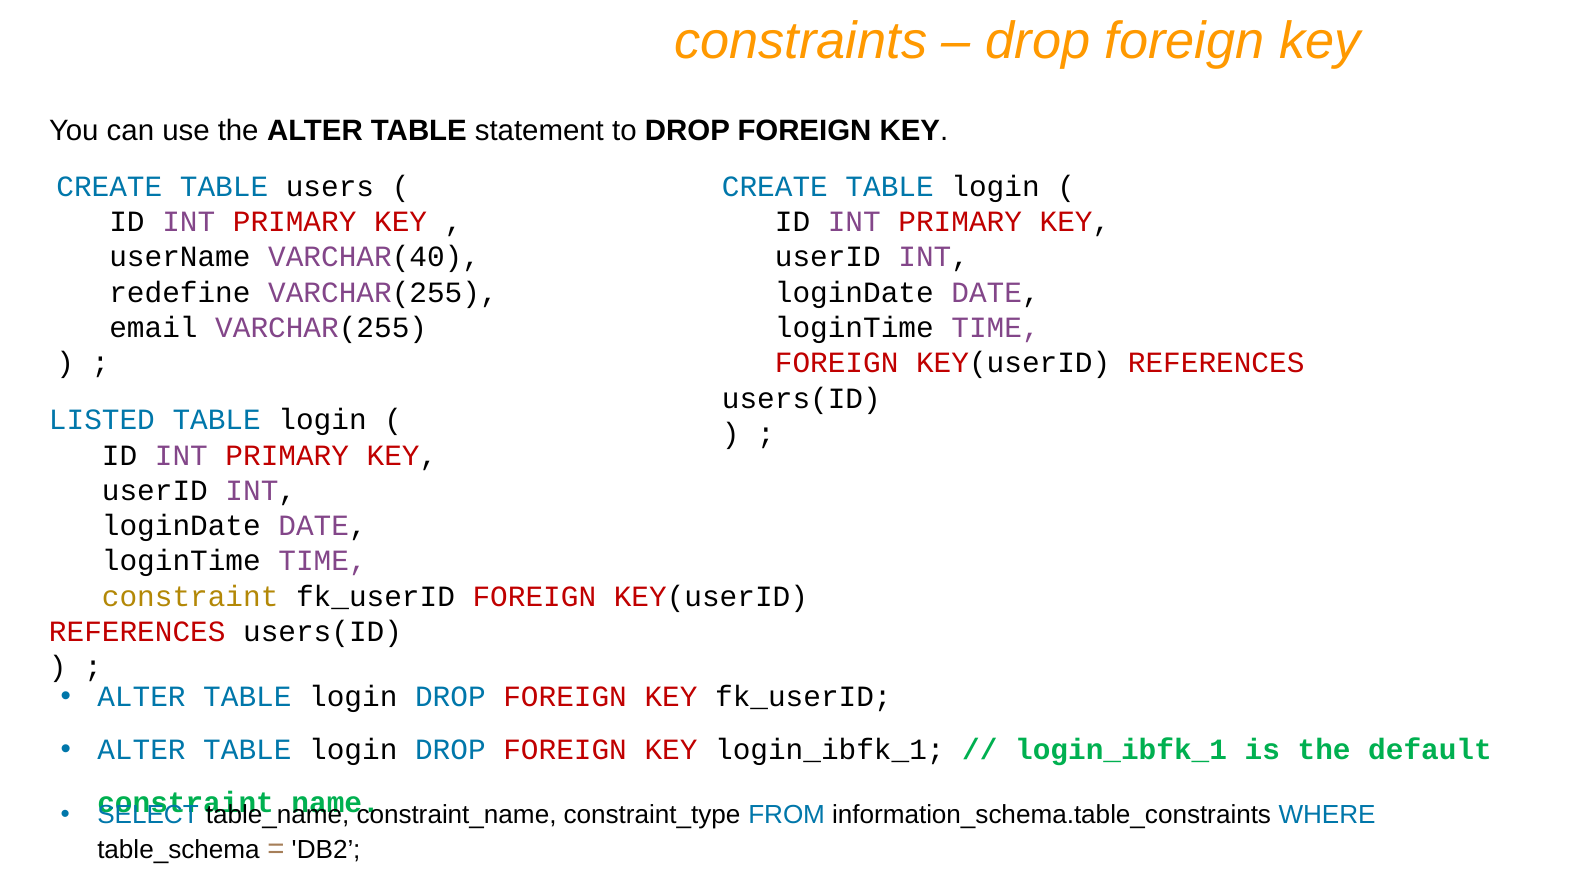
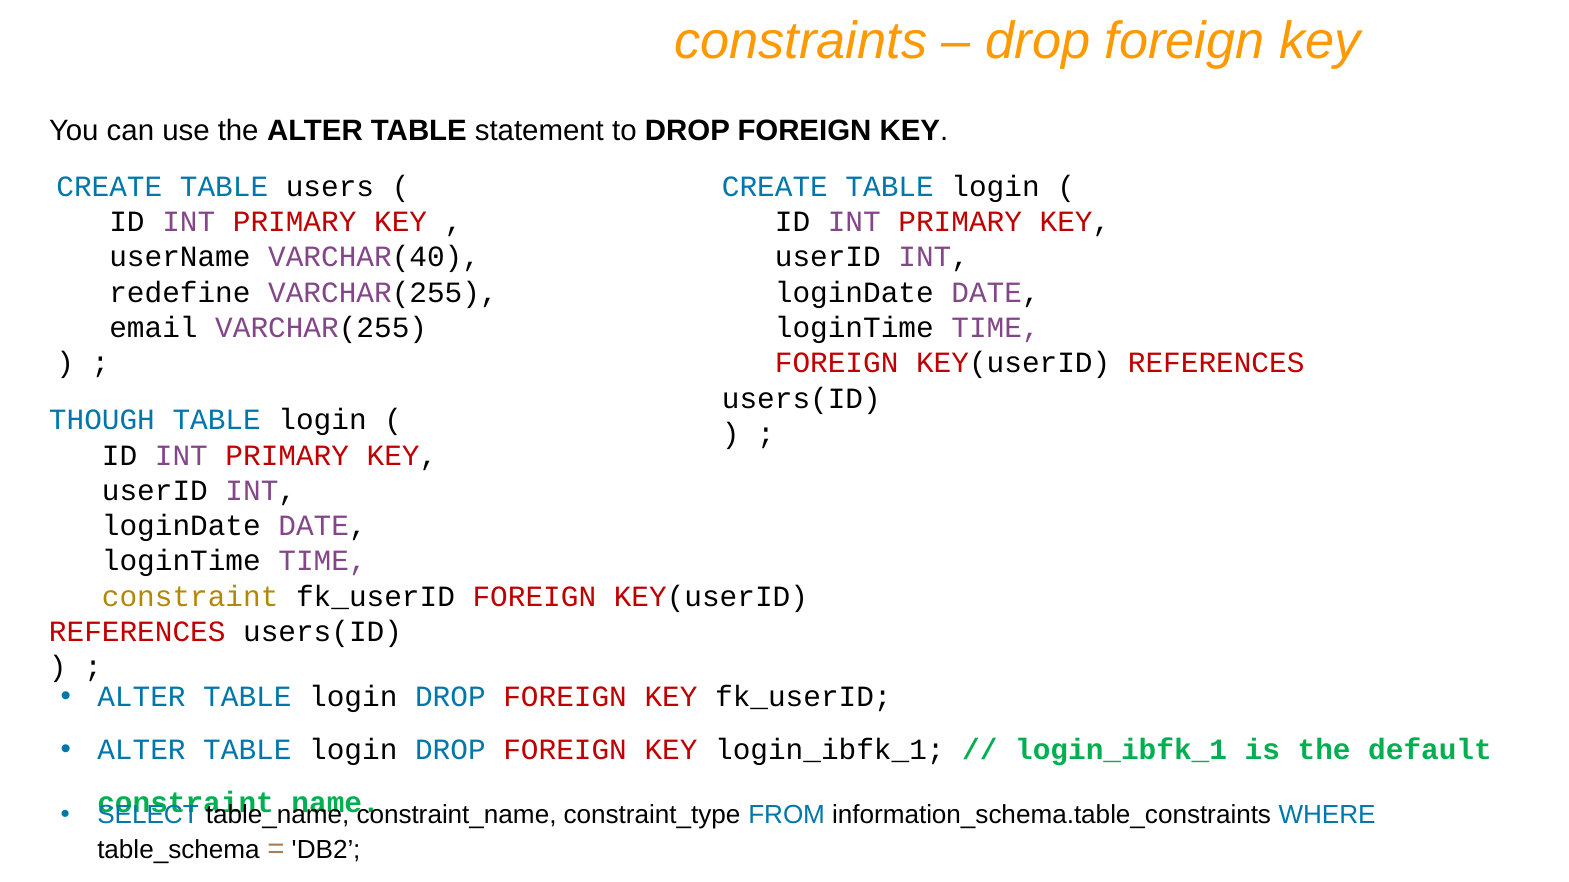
LISTED: LISTED -> THOUGH
